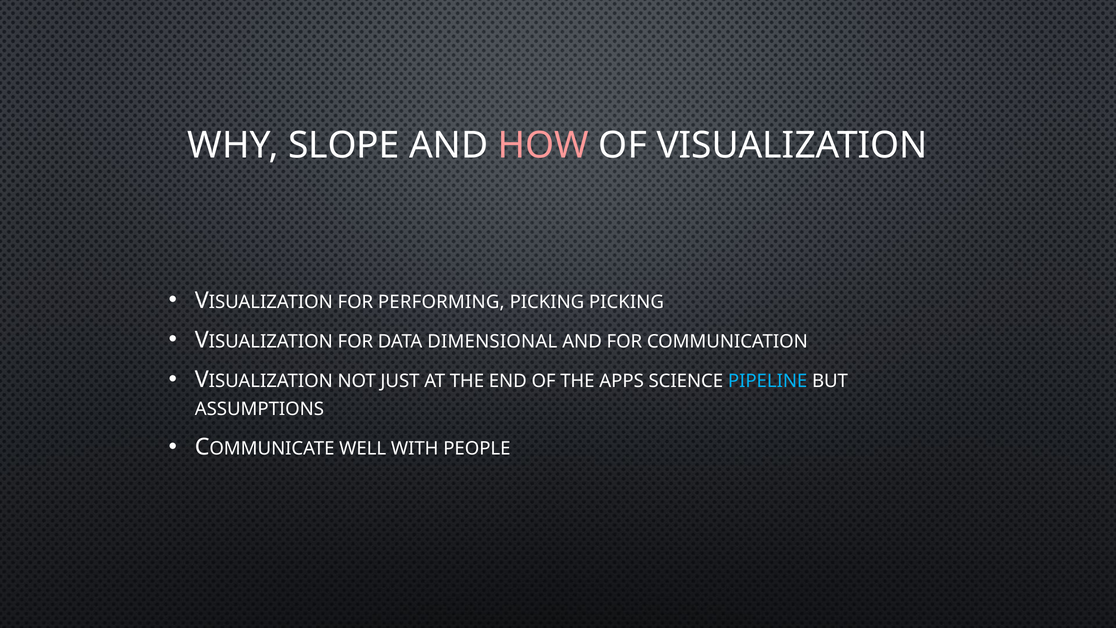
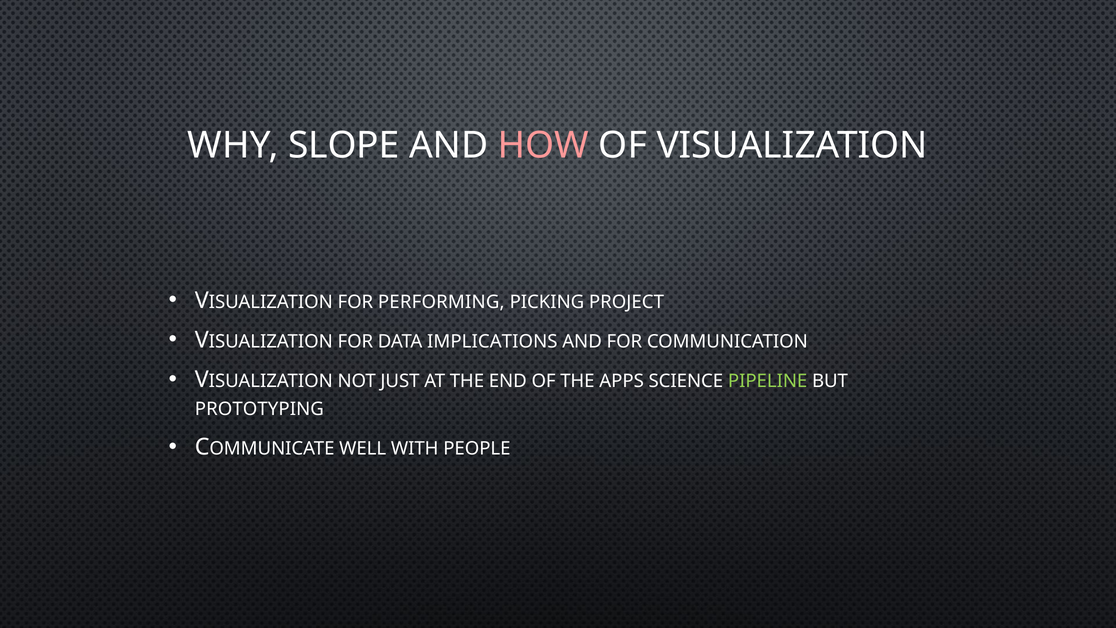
PICKING PICKING: PICKING -> PROJECT
DIMENSIONAL: DIMENSIONAL -> IMPLICATIONS
PIPELINE colour: light blue -> light green
ASSUMPTIONS: ASSUMPTIONS -> PROTOTYPING
